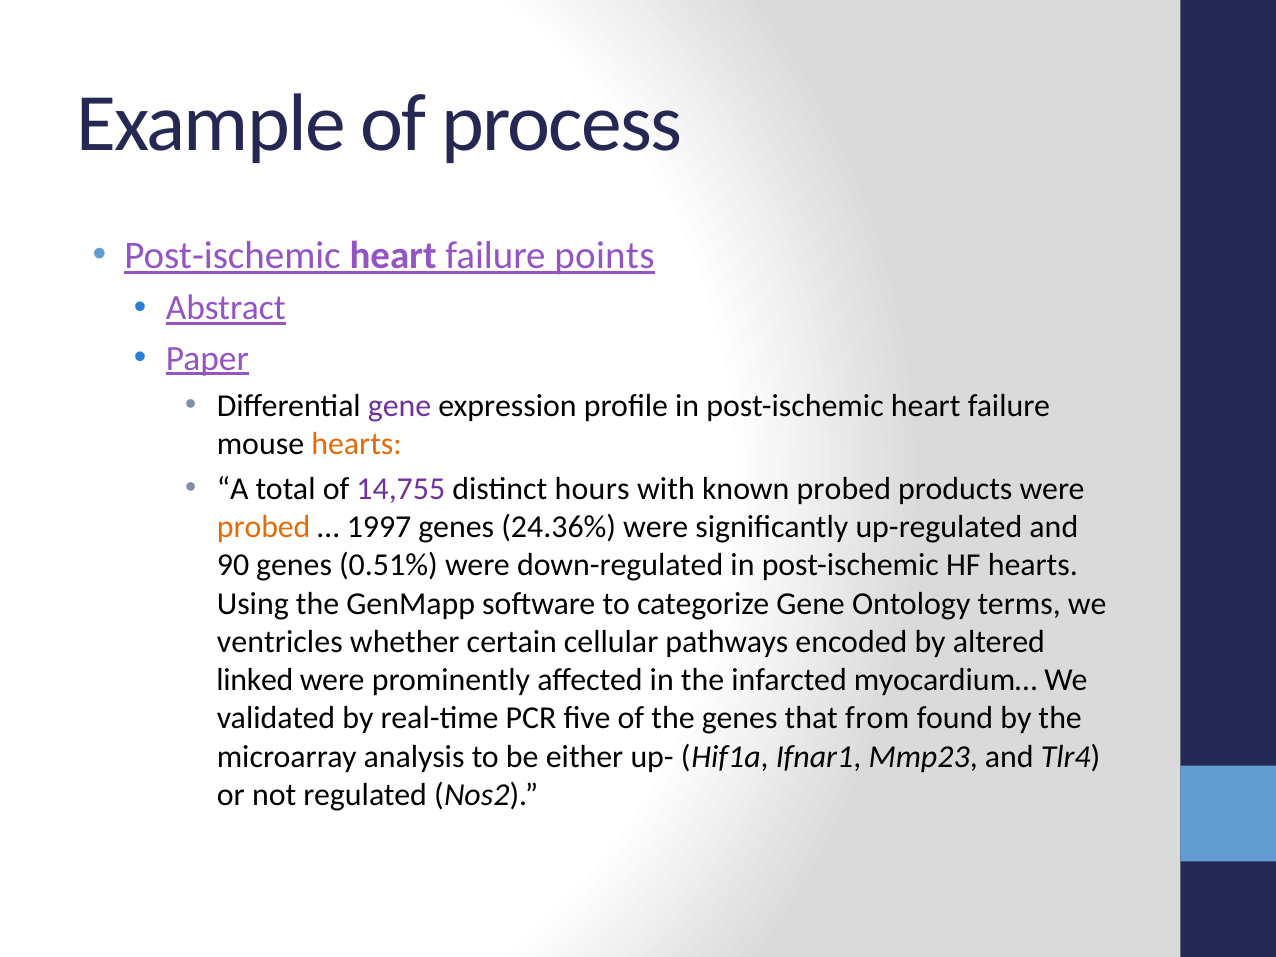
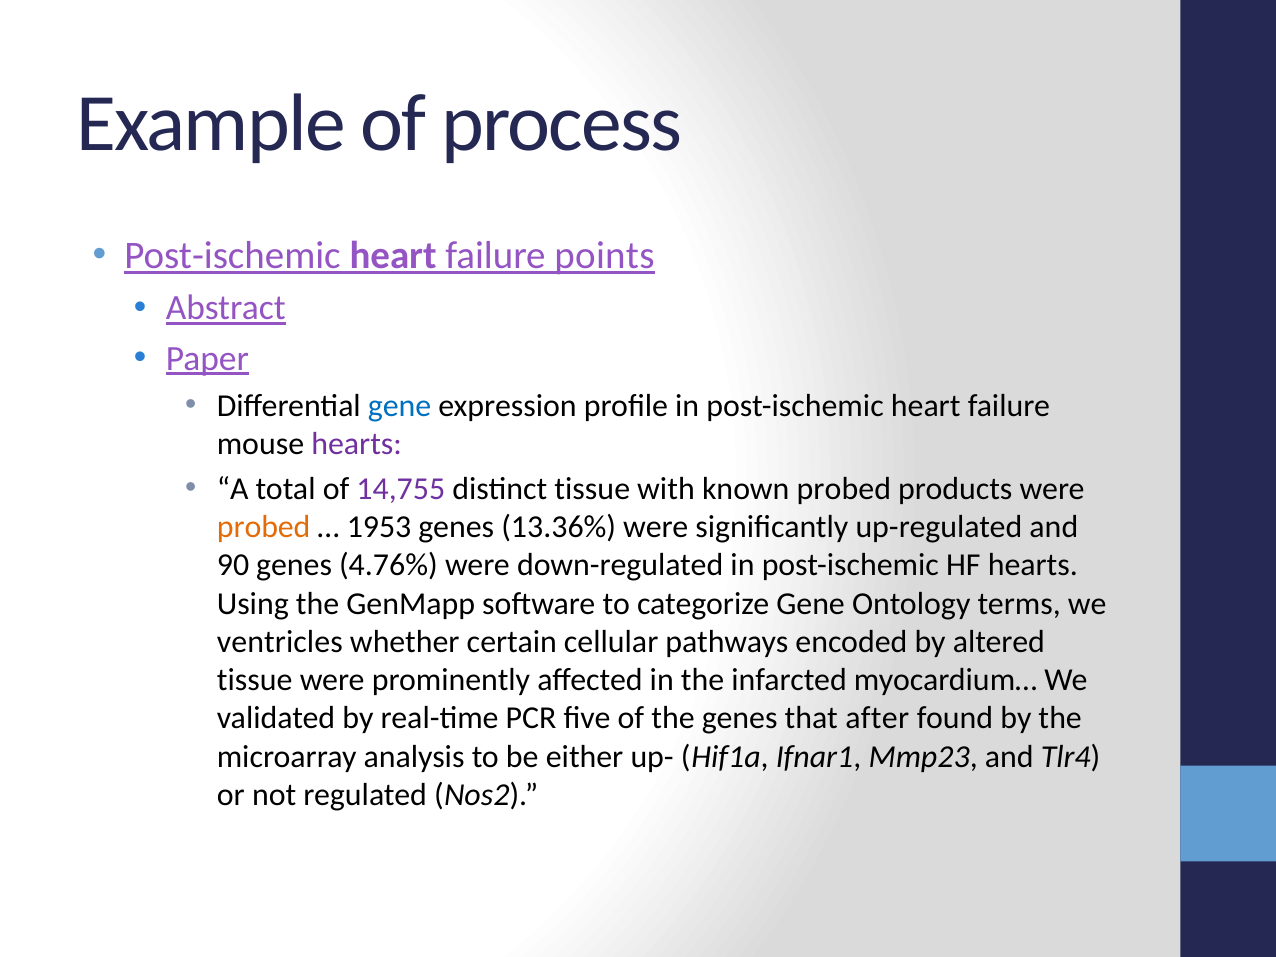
gene at (400, 406) colour: purple -> blue
hearts at (357, 444) colour: orange -> purple
distinct hours: hours -> tissue
1997: 1997 -> 1953
24.36%: 24.36% -> 13.36%
0.51%: 0.51% -> 4.76%
linked at (255, 680): linked -> tissue
from: from -> after
